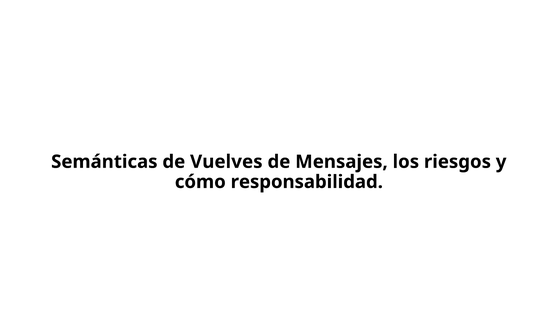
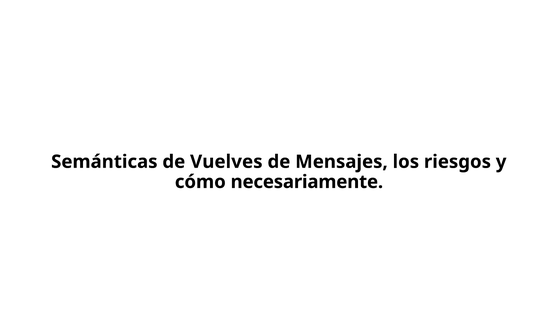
responsabilidad: responsabilidad -> necesariamente
